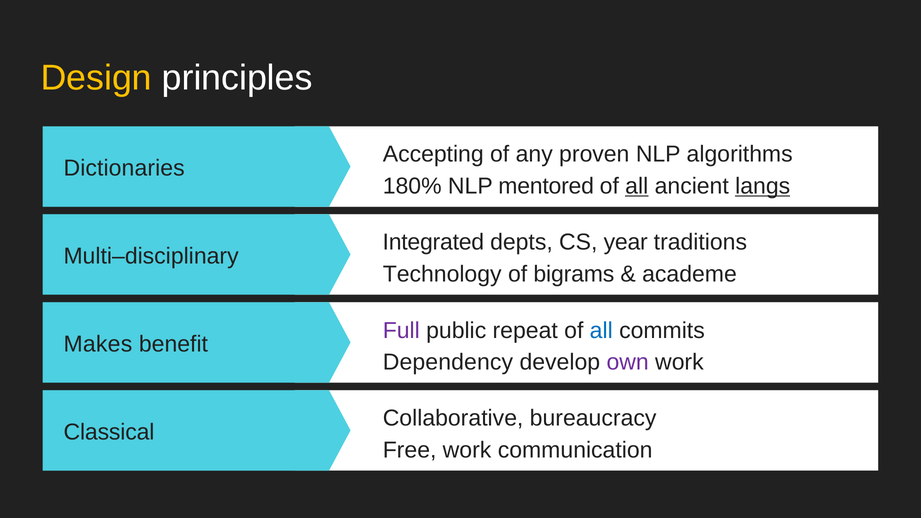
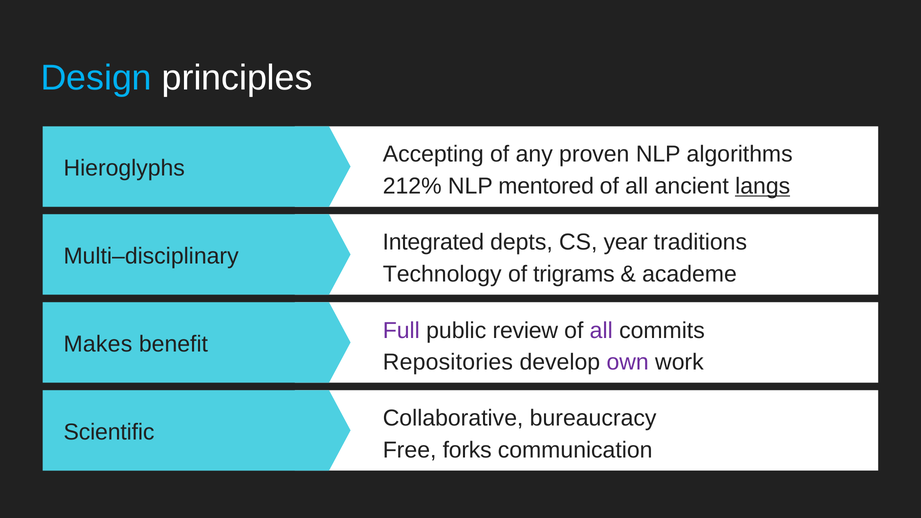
Design colour: yellow -> light blue
Dictionaries: Dictionaries -> Hieroglyphs
180%: 180% -> 212%
all at (637, 186) underline: present -> none
bigrams: bigrams -> trigrams
repeat: repeat -> review
all at (601, 331) colour: blue -> purple
Dependency: Dependency -> Repositories
Classical: Classical -> Scientific
Free work: work -> forks
